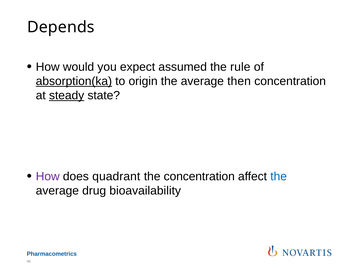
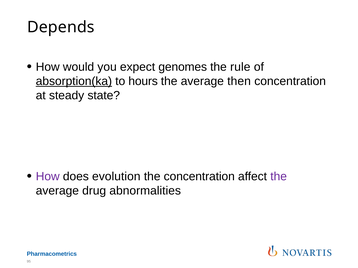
assumed: assumed -> genomes
origin: origin -> hours
steady underline: present -> none
quadrant: quadrant -> evolution
the at (279, 177) colour: blue -> purple
bioavailability: bioavailability -> abnormalities
